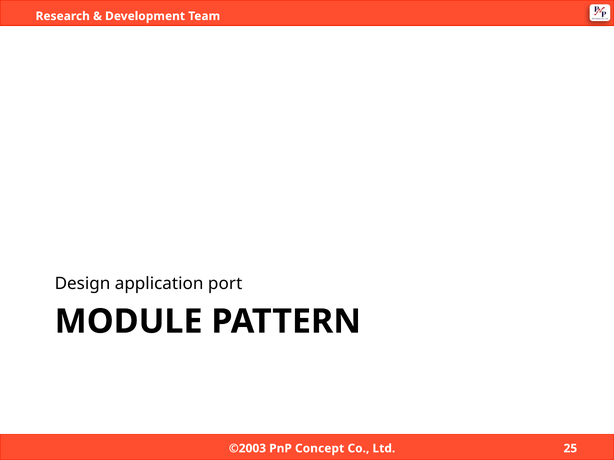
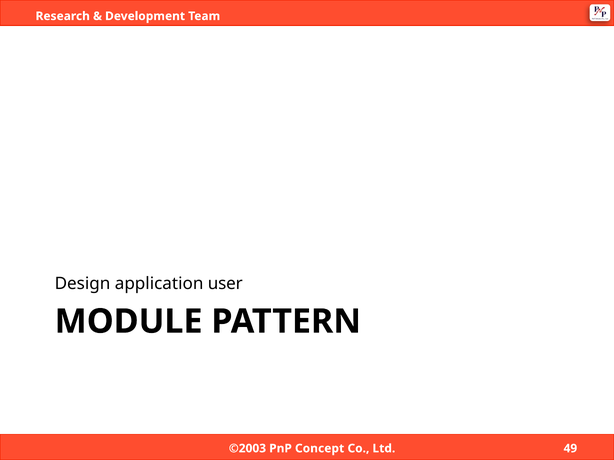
port: port -> user
25: 25 -> 49
